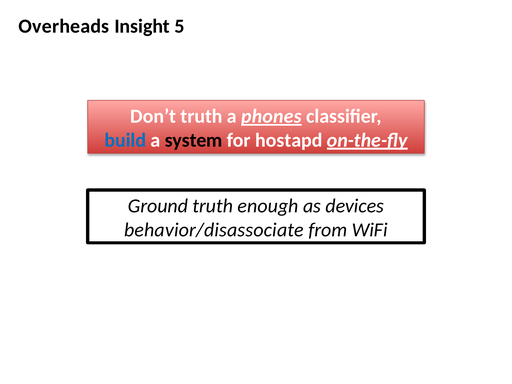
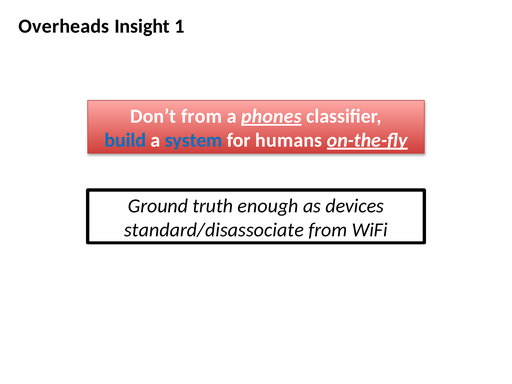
5: 5 -> 1
Don’t truth: truth -> from
system colour: black -> blue
hostapd: hostapd -> humans
behavior/disassociate: behavior/disassociate -> standard/disassociate
